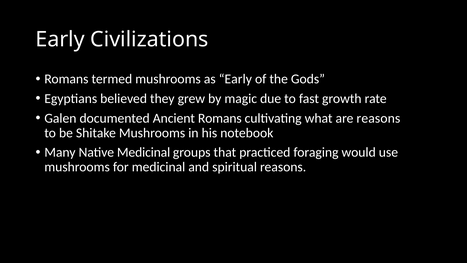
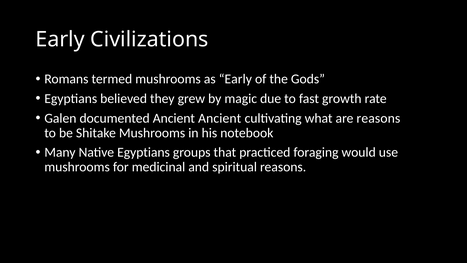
Ancient Romans: Romans -> Ancient
Native Medicinal: Medicinal -> Egyptians
